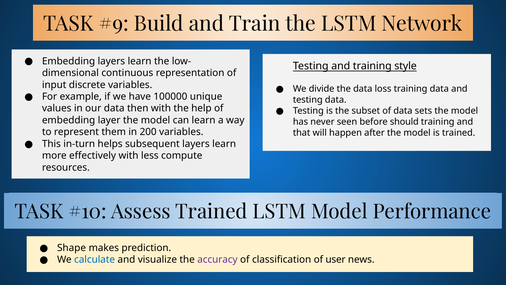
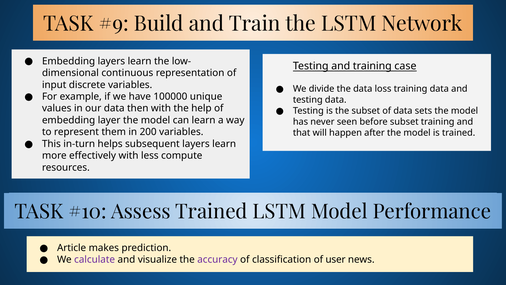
style: style -> case
before should: should -> subset
Shape: Shape -> Article
calculate colour: blue -> purple
